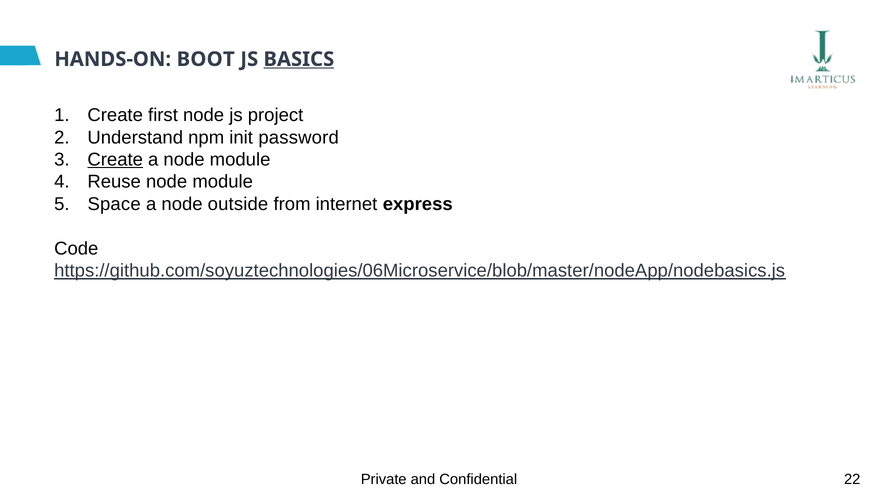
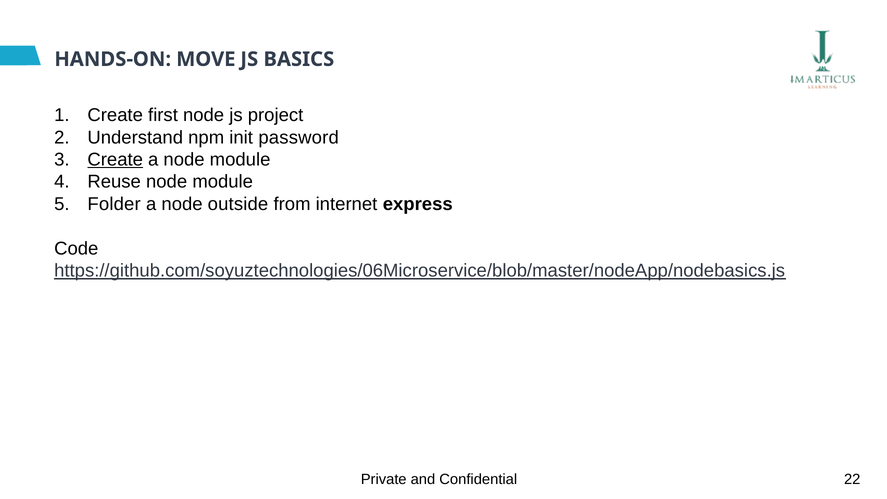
BOOT: BOOT -> MOVE
BASICS underline: present -> none
Space: Space -> Folder
